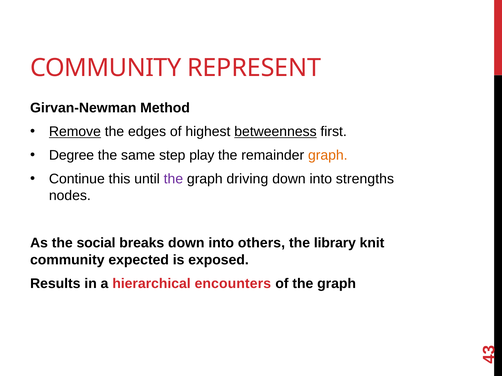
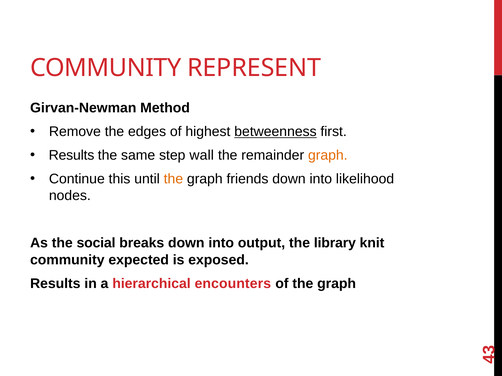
Remove underline: present -> none
Degree at (72, 156): Degree -> Results
play: play -> wall
the at (173, 179) colour: purple -> orange
driving: driving -> friends
strengths: strengths -> likelihood
others: others -> output
